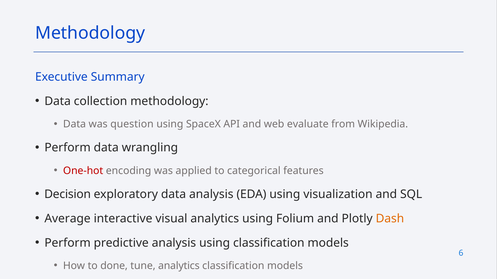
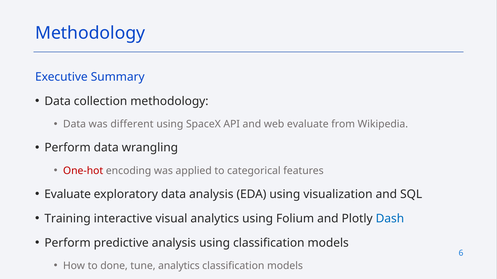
question: question -> different
Decision at (68, 195): Decision -> Evaluate
Average: Average -> Training
Dash colour: orange -> blue
